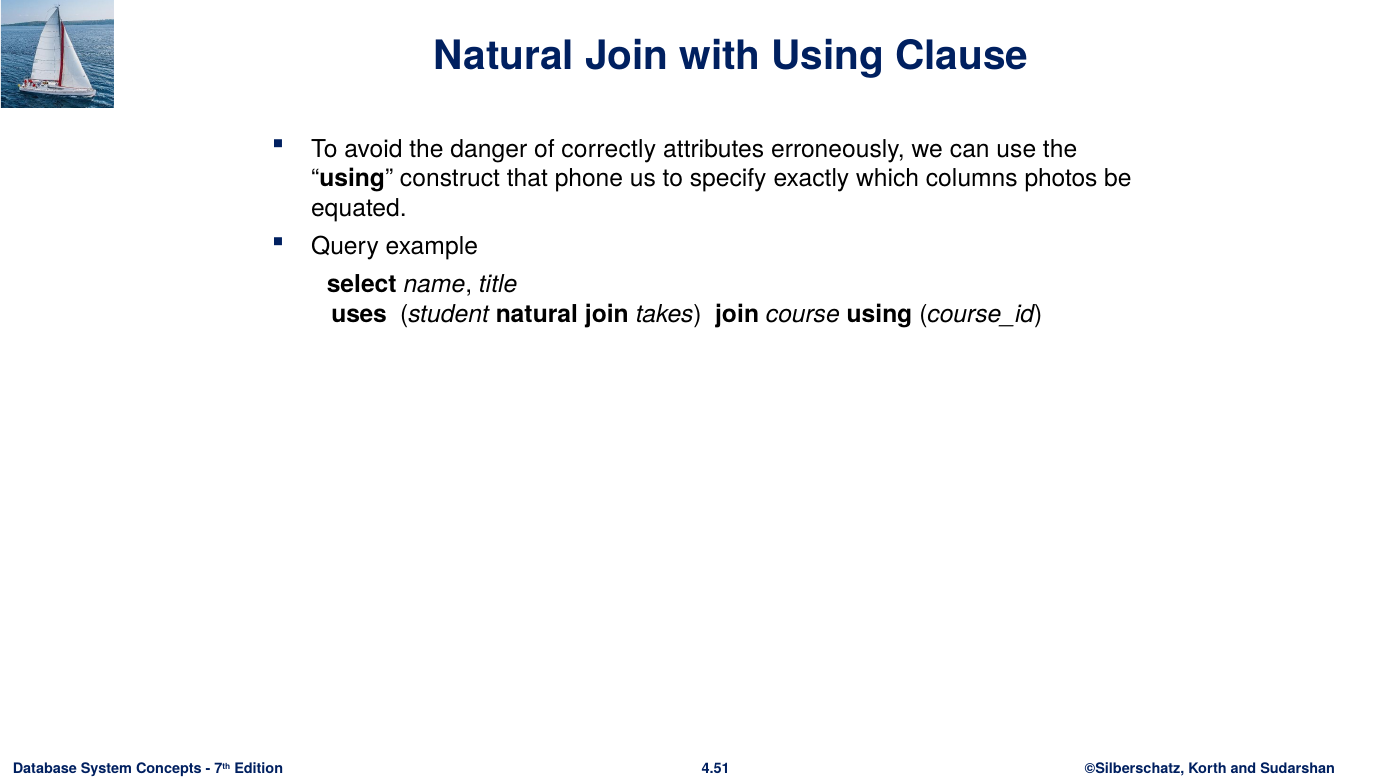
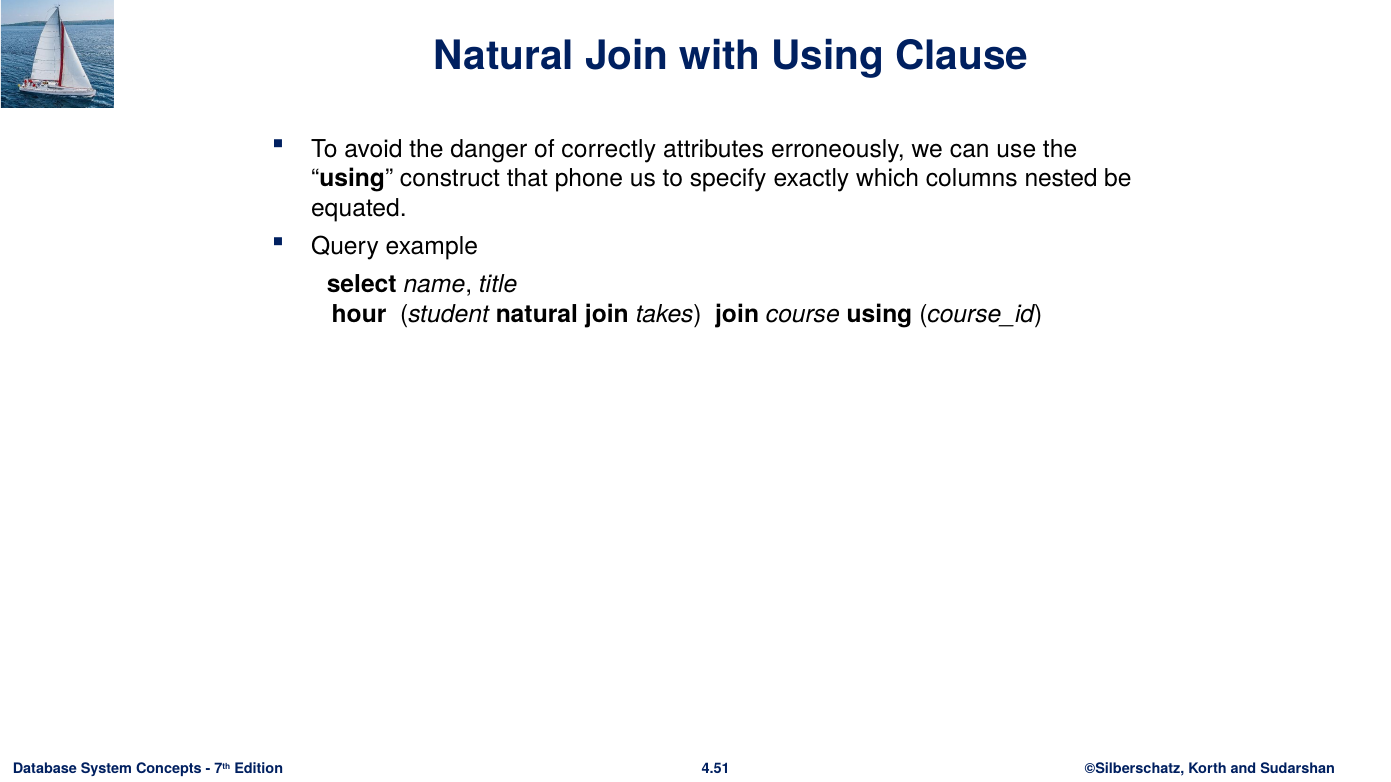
photos: photos -> nested
uses: uses -> hour
